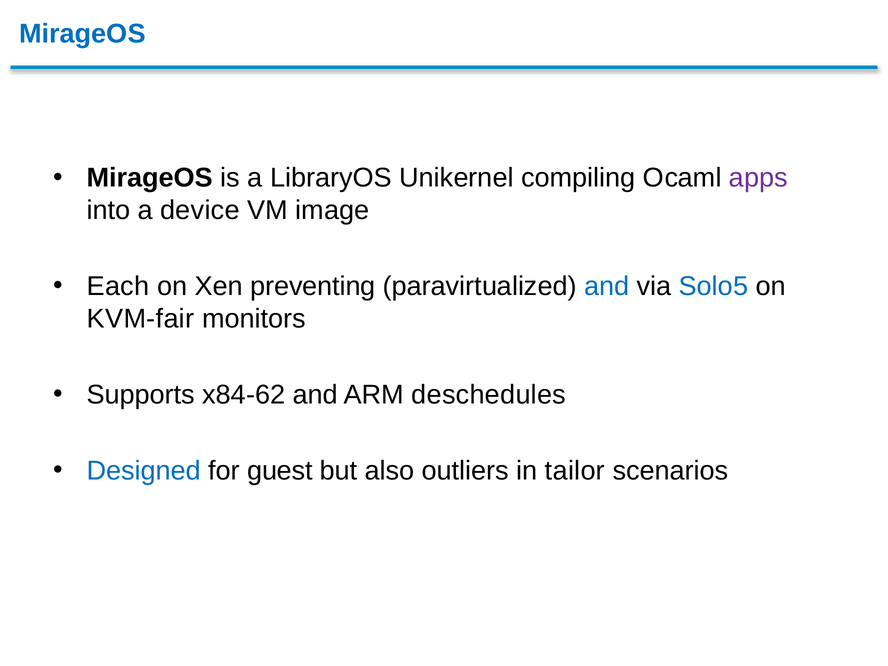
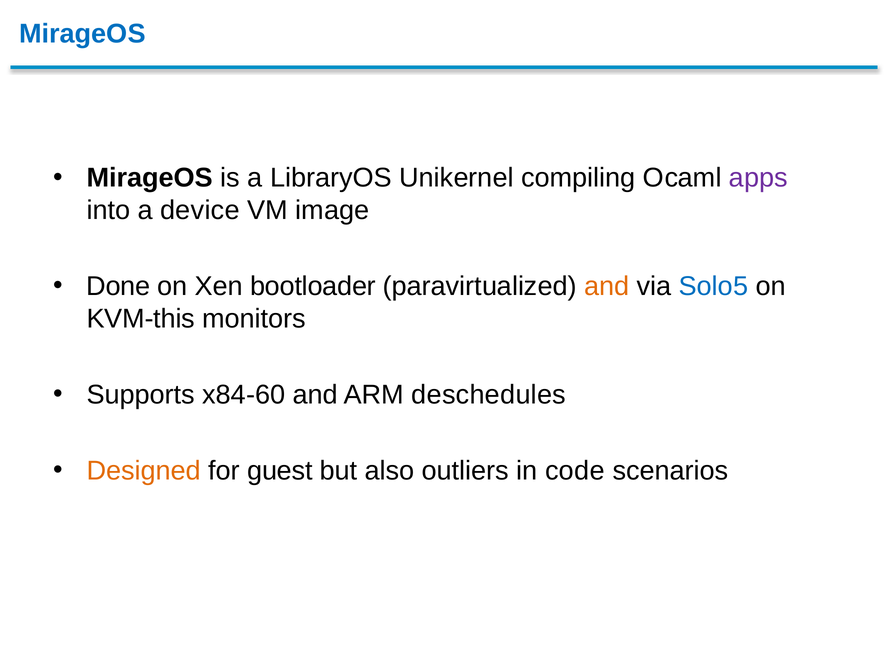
Each: Each -> Done
preventing: preventing -> bootloader
and at (607, 286) colour: blue -> orange
KVM-fair: KVM-fair -> KVM-this
x84-62: x84-62 -> x84-60
Designed colour: blue -> orange
tailor: tailor -> code
